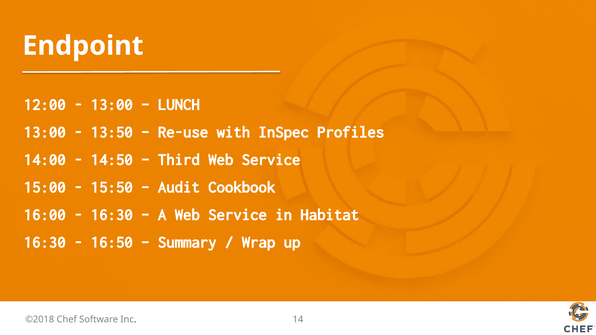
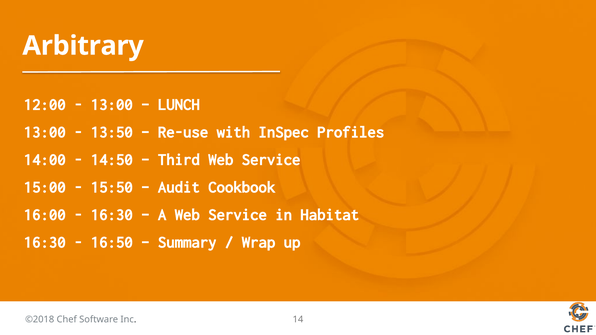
Endpoint: Endpoint -> Arbitrary
